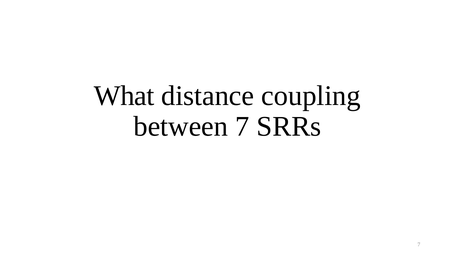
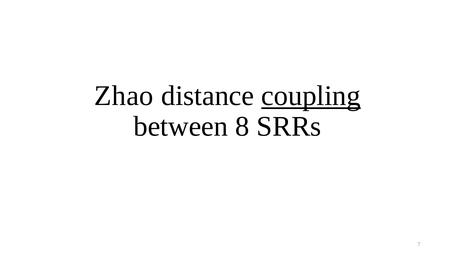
What: What -> Zhao
coupling underline: none -> present
between 7: 7 -> 8
